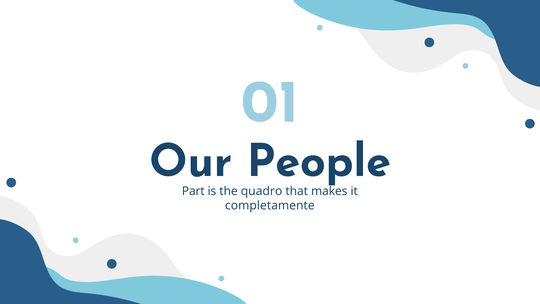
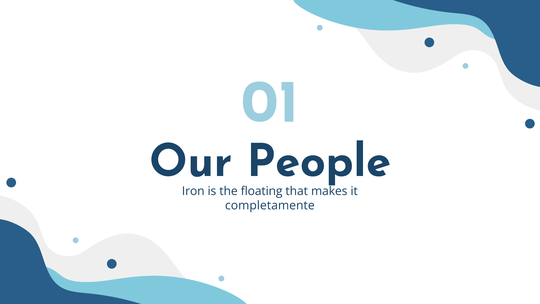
Part: Part -> Iron
quadro: quadro -> floating
